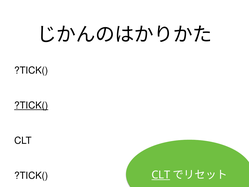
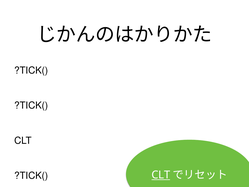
?TICK( at (31, 105) underline: present -> none
